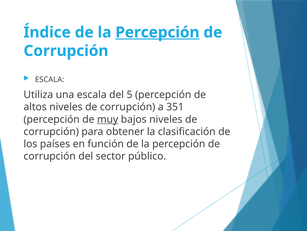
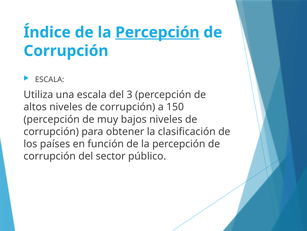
5: 5 -> 3
351: 351 -> 150
muy underline: present -> none
